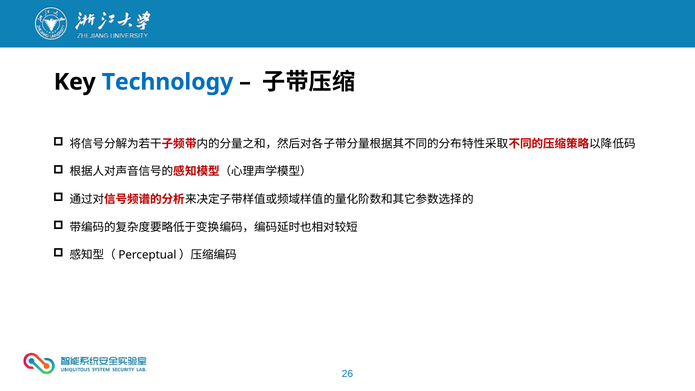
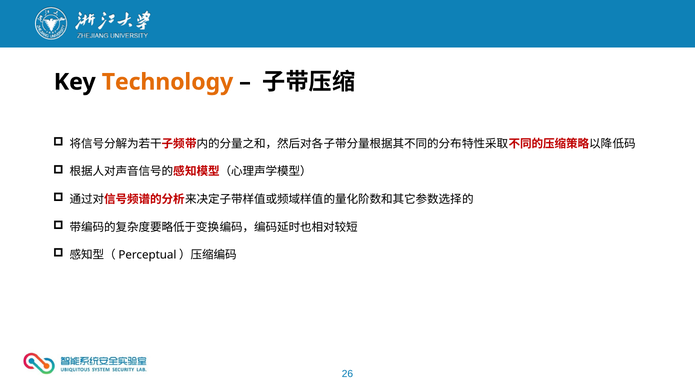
Technology colour: blue -> orange
